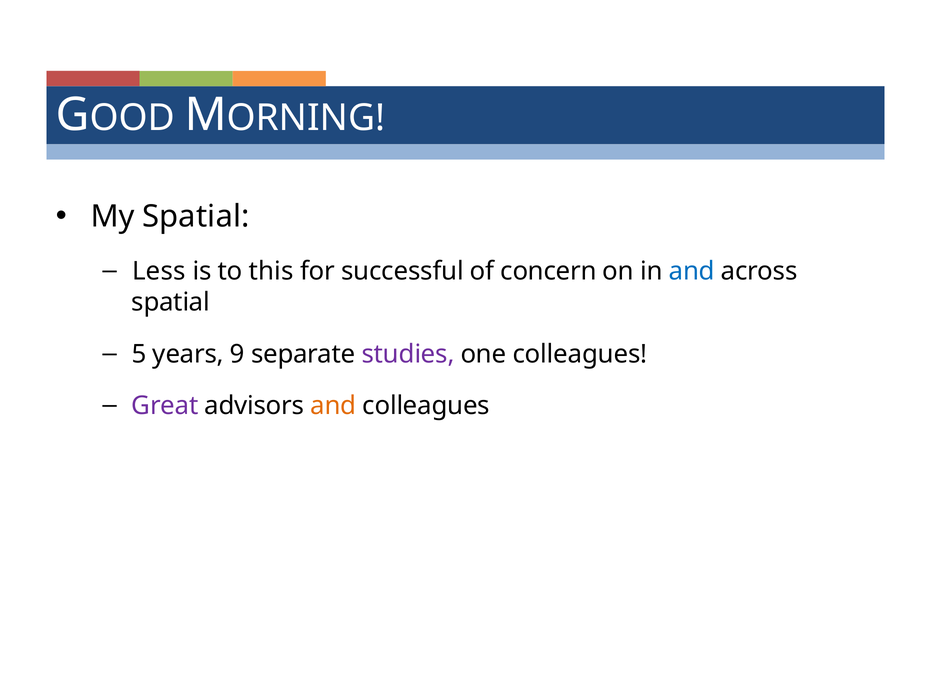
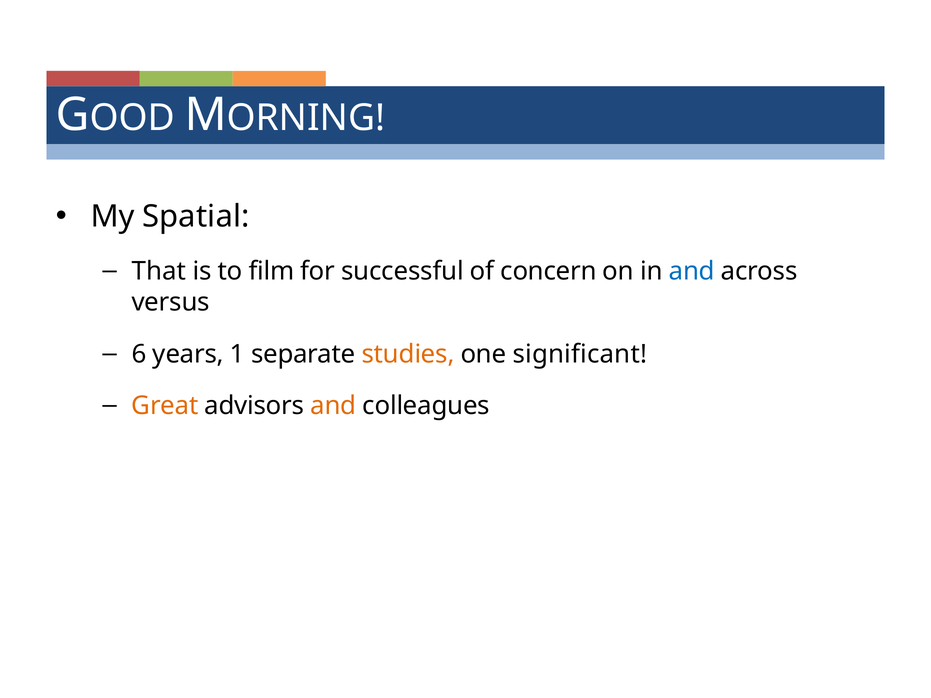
Less: Less -> That
this: this -> film
spatial at (171, 302): spatial -> versus
5: 5 -> 6
9: 9 -> 1
studies colour: purple -> orange
one colleagues: colleagues -> significant
Great colour: purple -> orange
